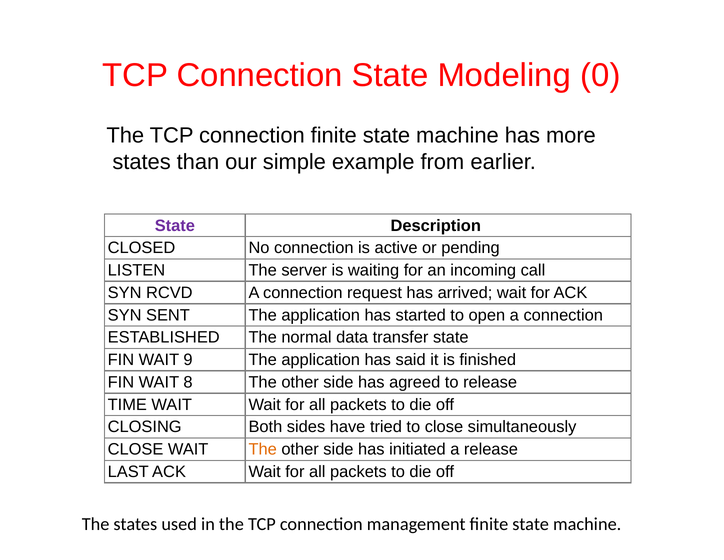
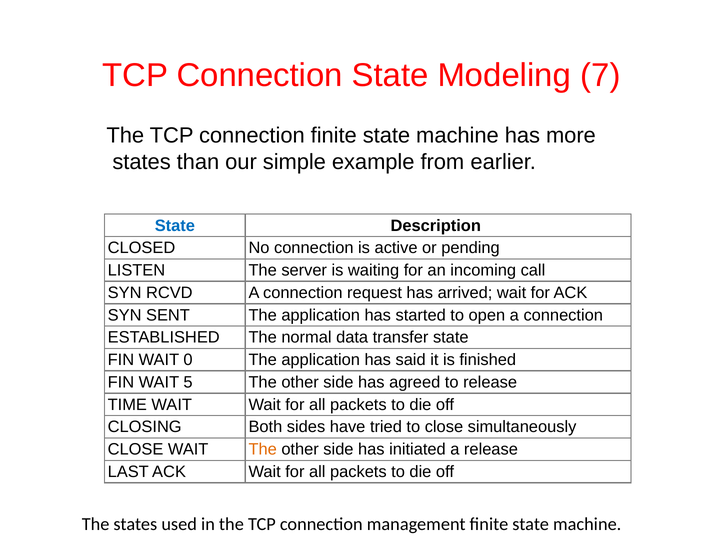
0: 0 -> 7
State at (175, 225) colour: purple -> blue
9: 9 -> 0
8: 8 -> 5
